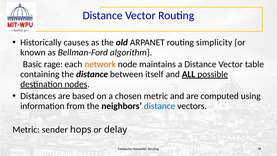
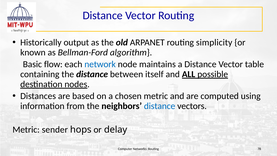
causes: causes -> output
rage: rage -> flow
network colour: orange -> blue
